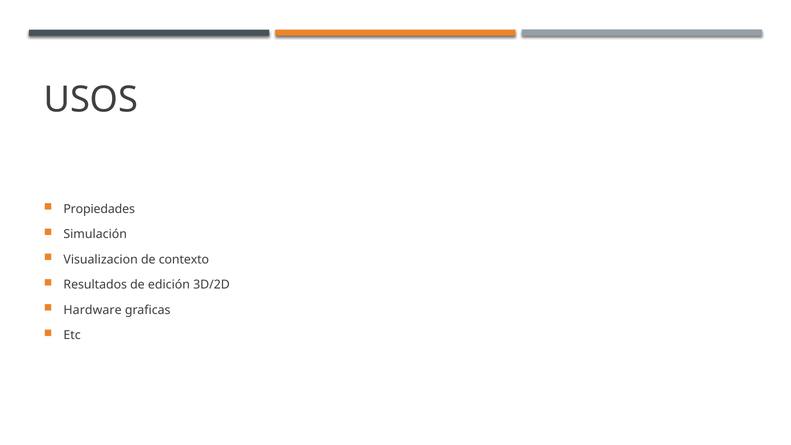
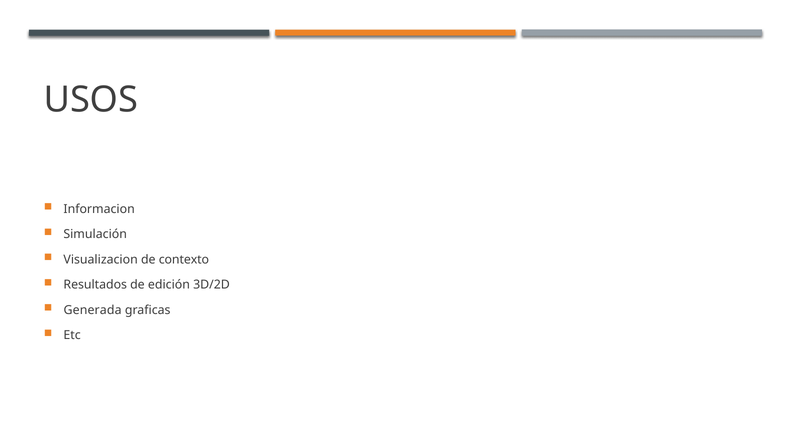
Propiedades: Propiedades -> Informacion
Hardware: Hardware -> Generada
